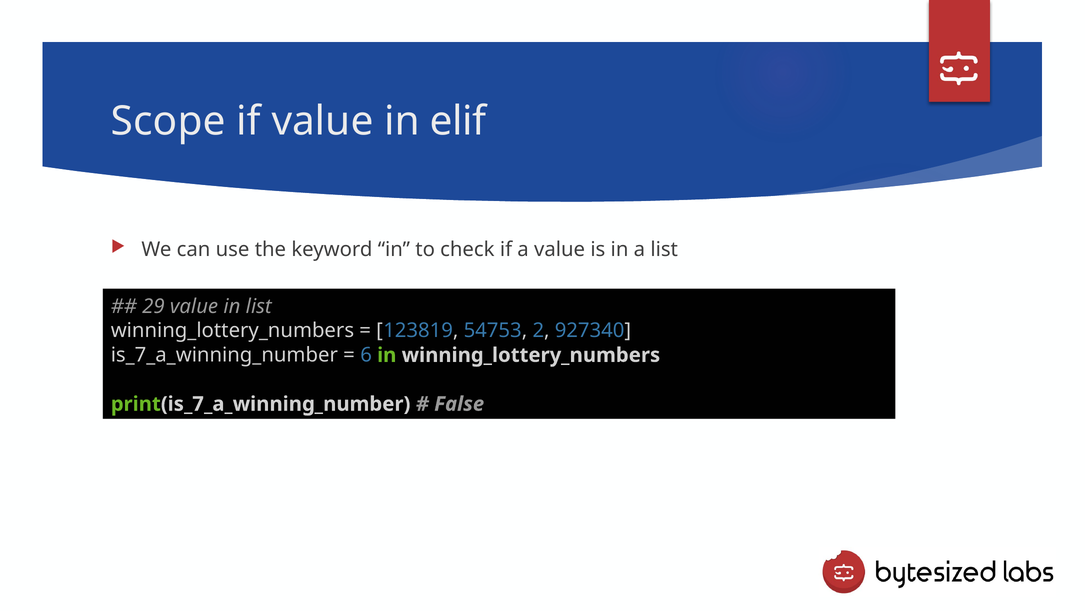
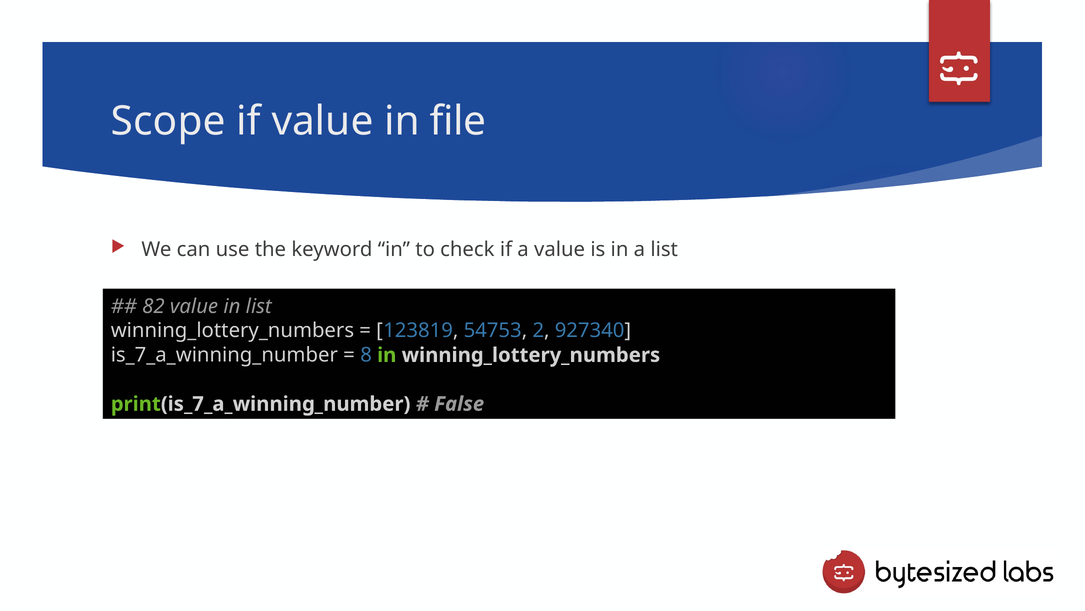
elif: elif -> file
29: 29 -> 82
6: 6 -> 8
